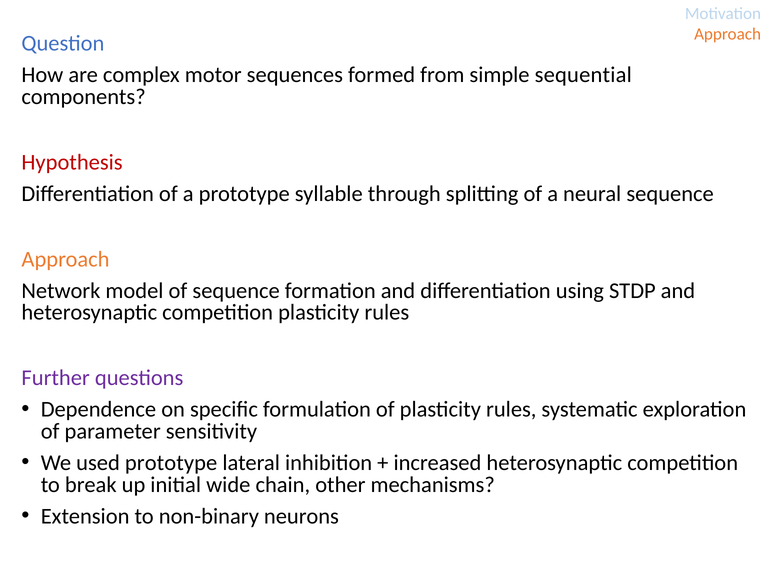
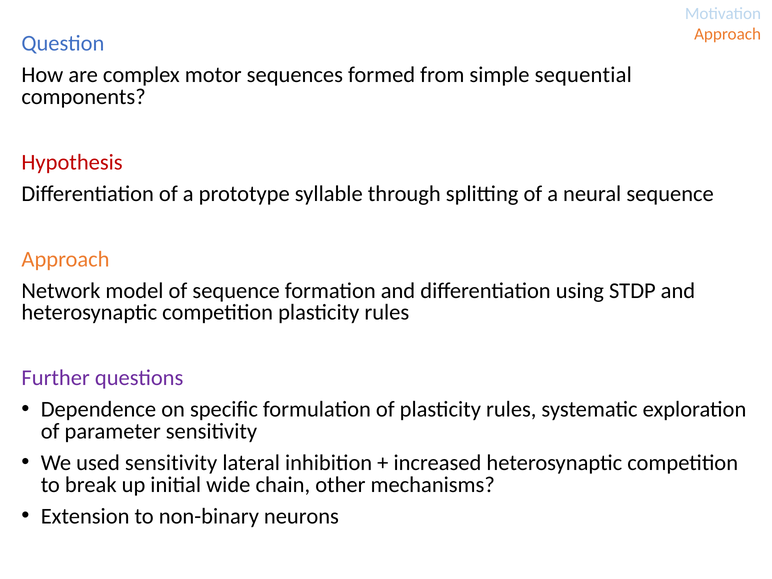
used prototype: prototype -> sensitivity
